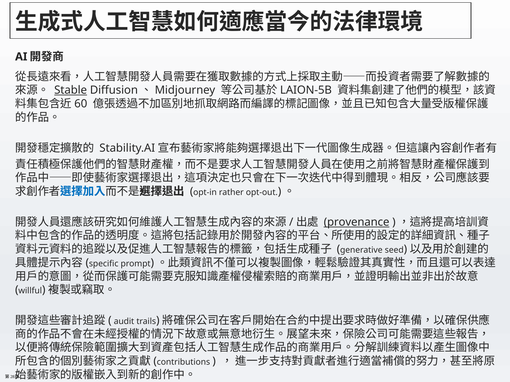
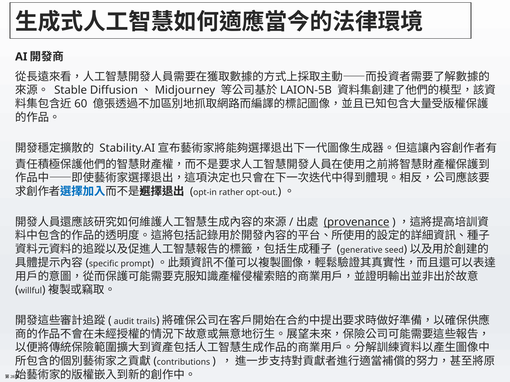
Stable underline: present -> none
